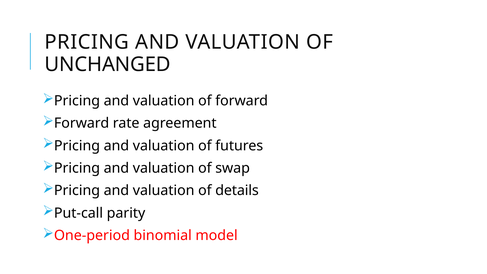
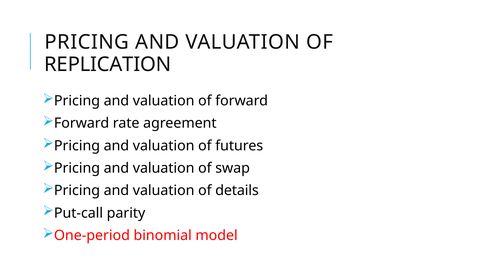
UNCHANGED: UNCHANGED -> REPLICATION
